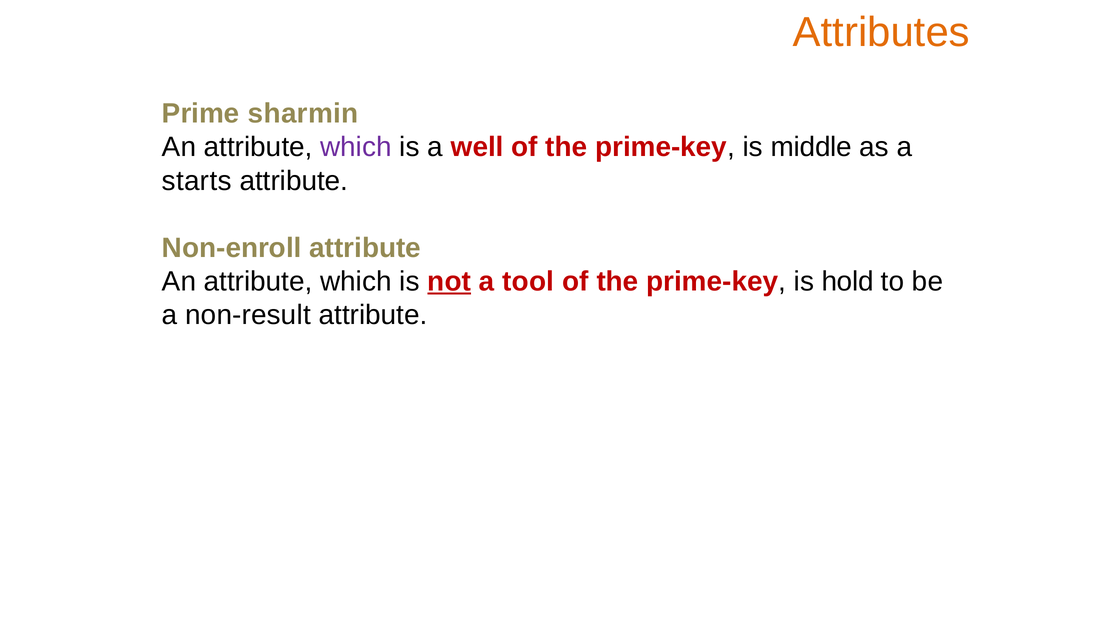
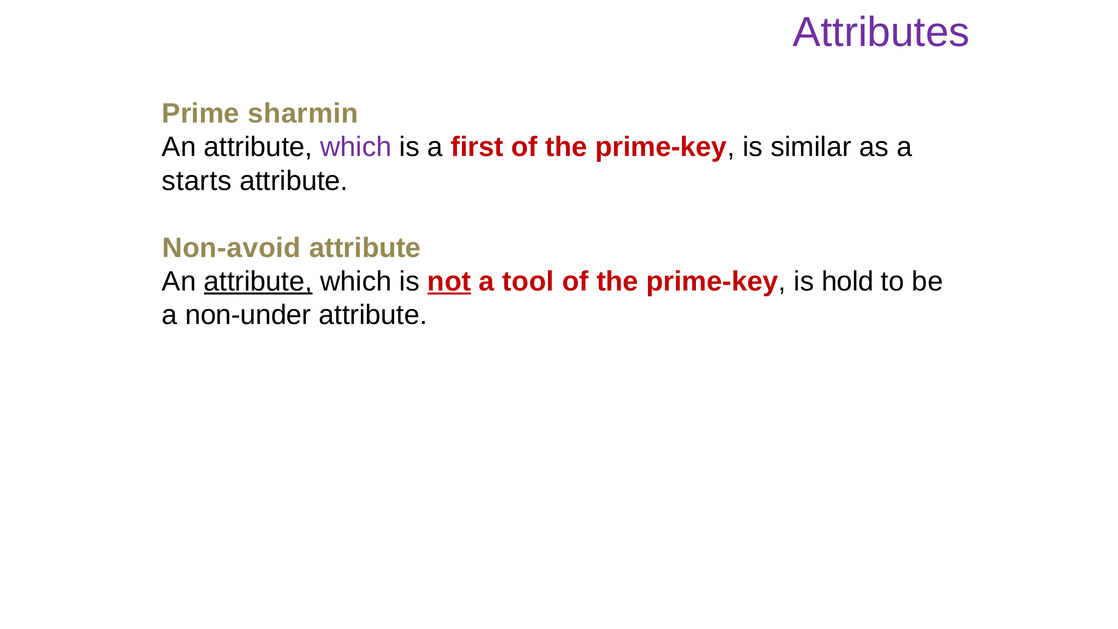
Attributes colour: orange -> purple
well: well -> first
middle: middle -> similar
Non-enroll: Non-enroll -> Non-avoid
attribute at (258, 281) underline: none -> present
non-result: non-result -> non-under
